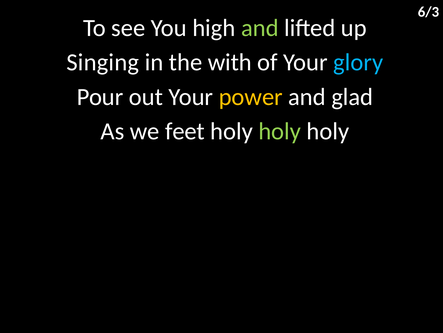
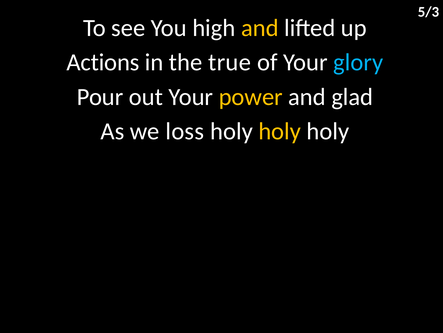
6/3: 6/3 -> 5/3
and at (260, 28) colour: light green -> yellow
Singing: Singing -> Actions
with: with -> true
feet: feet -> loss
holy at (280, 131) colour: light green -> yellow
